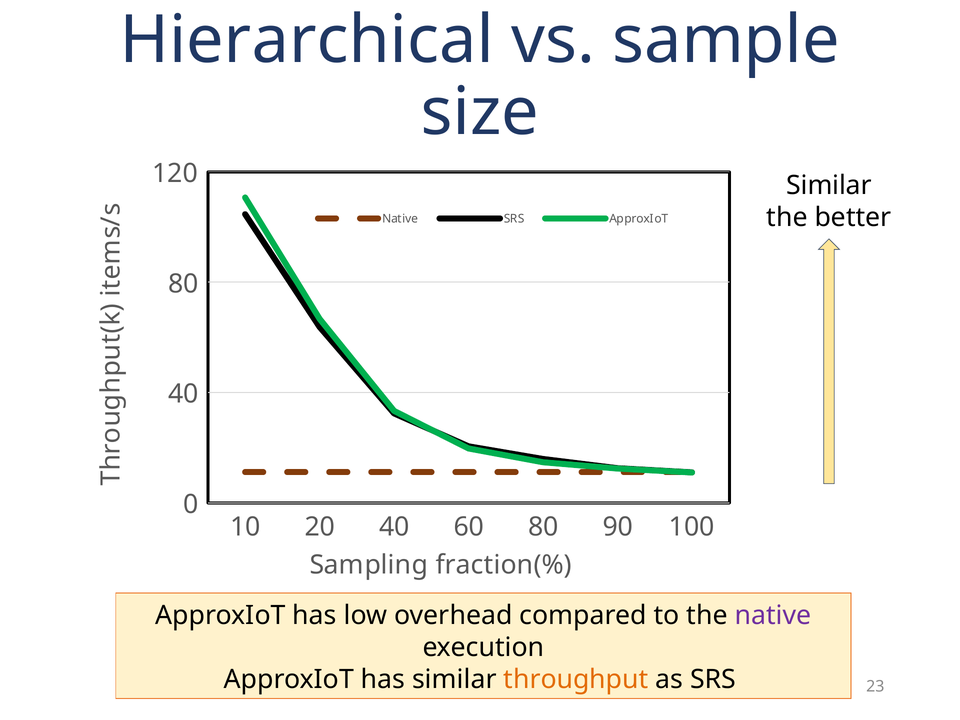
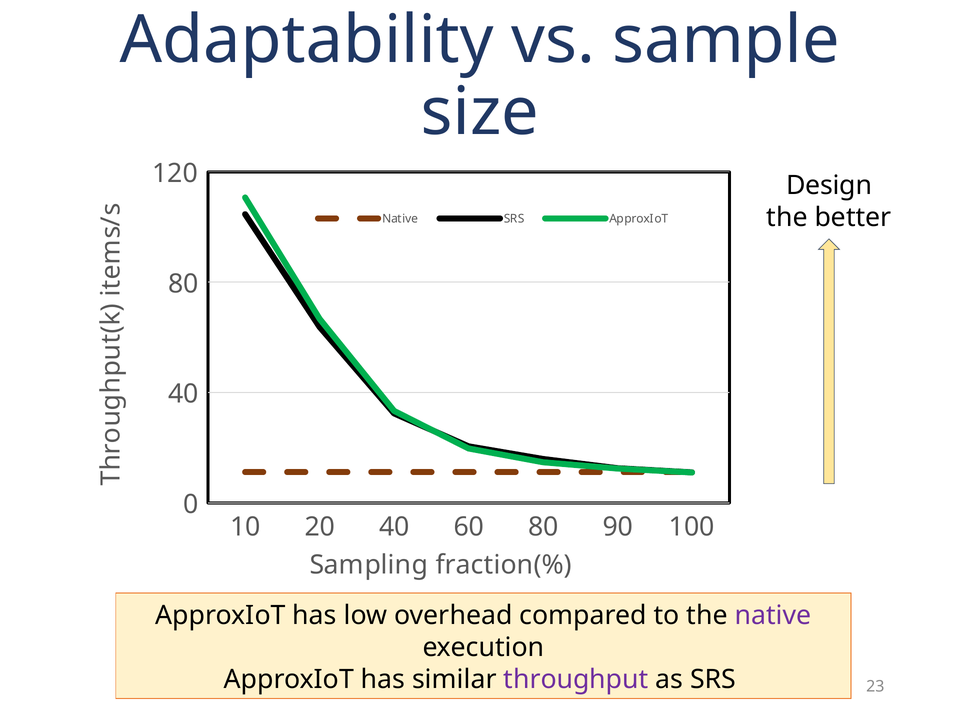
Hierarchical: Hierarchical -> Adaptability
Similar at (829, 186): Similar -> Design
throughput colour: orange -> purple
